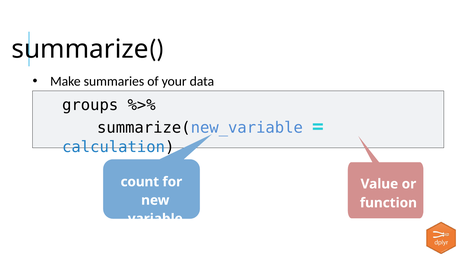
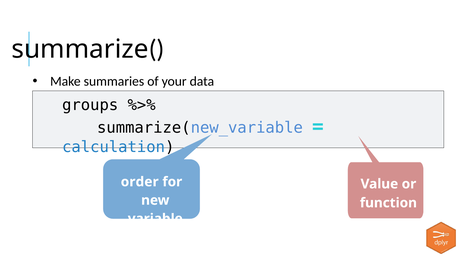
count: count -> order
